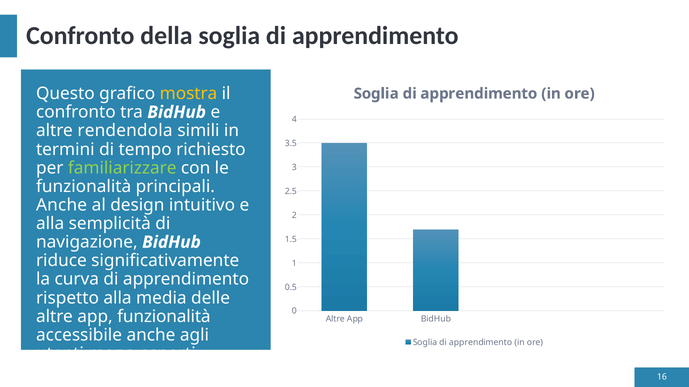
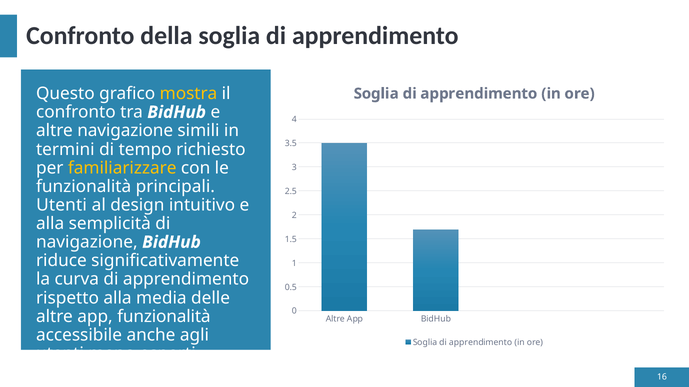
altre rendendola: rendendola -> navigazione
familiarizzare colour: light green -> yellow
Anche at (62, 205): Anche -> Utenti
